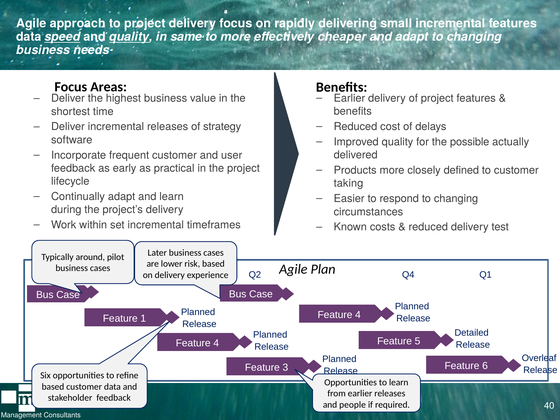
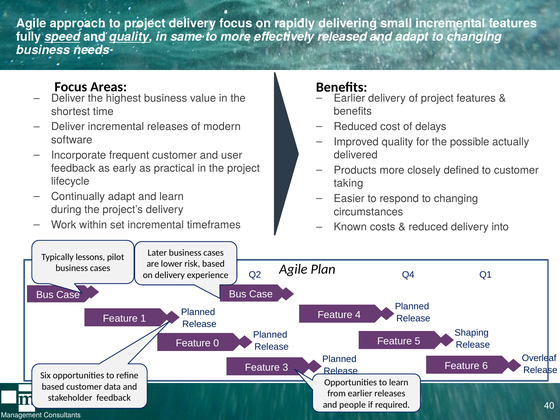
data at (29, 37): data -> fully
cheaper: cheaper -> released
strategy: strategy -> modern
test: test -> into
around: around -> lessons
Detailed: Detailed -> Shaping
4 at (216, 343): 4 -> 0
